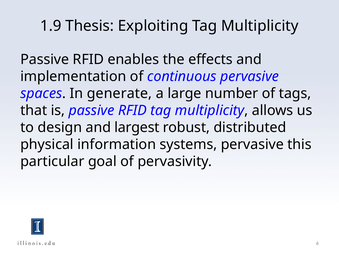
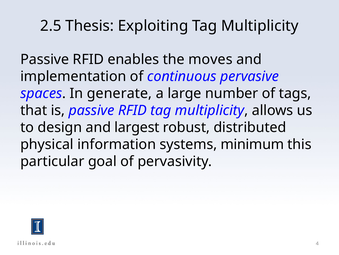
1.9: 1.9 -> 2.5
effects: effects -> moves
systems pervasive: pervasive -> minimum
